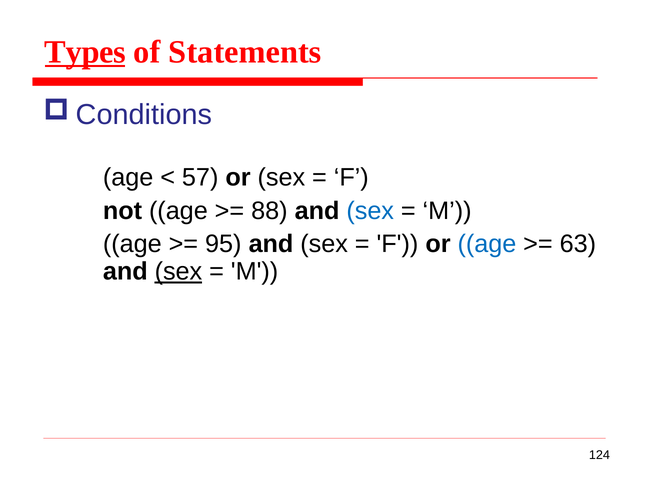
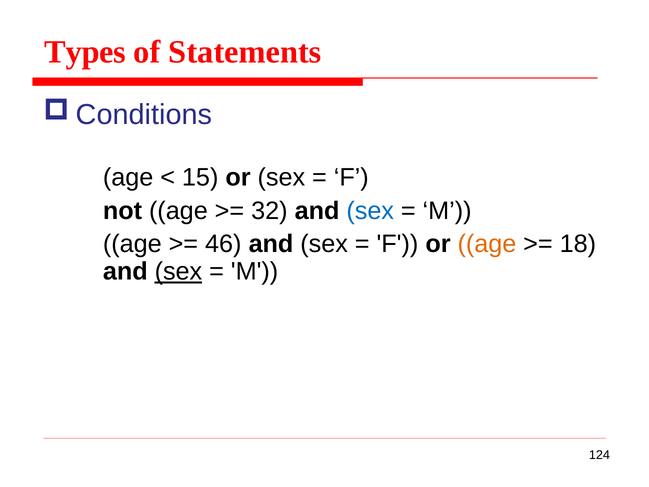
Types underline: present -> none
57: 57 -> 15
88: 88 -> 32
95: 95 -> 46
age at (487, 244) colour: blue -> orange
63: 63 -> 18
